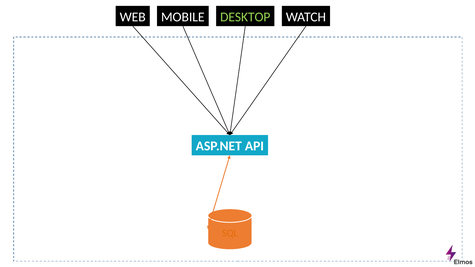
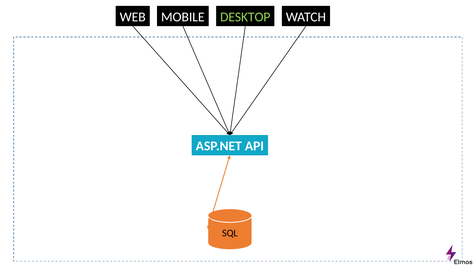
SQL colour: orange -> black
